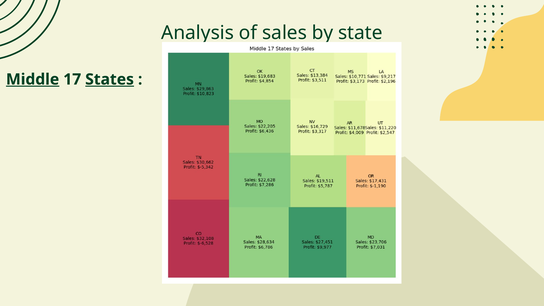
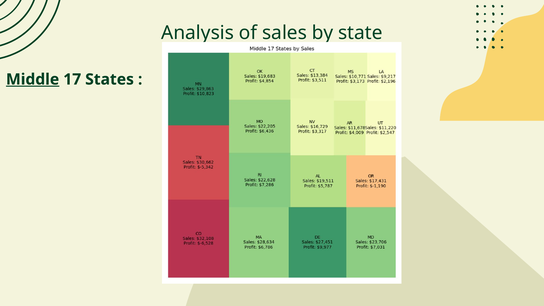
States underline: present -> none
